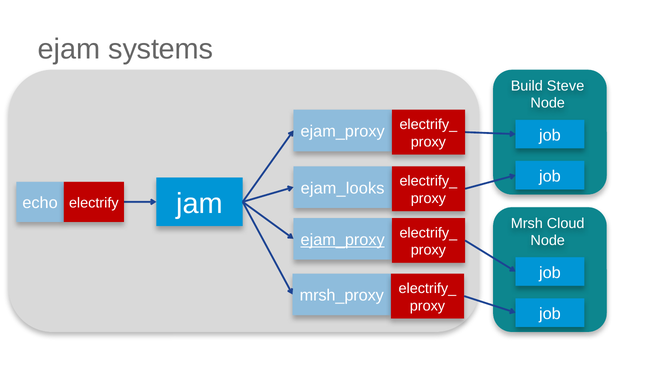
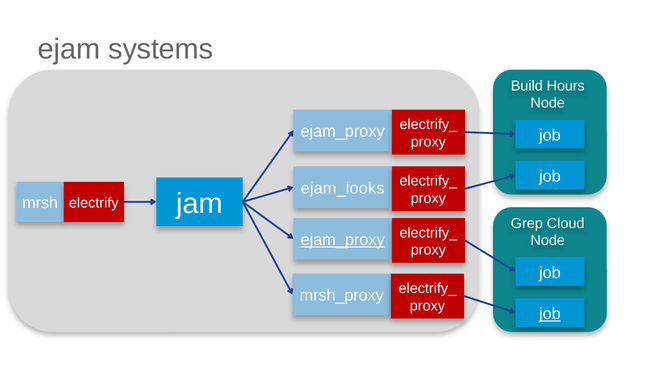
Steve: Steve -> Hours
echo: echo -> mrsh
Mrsh: Mrsh -> Grep
job at (550, 314) underline: none -> present
